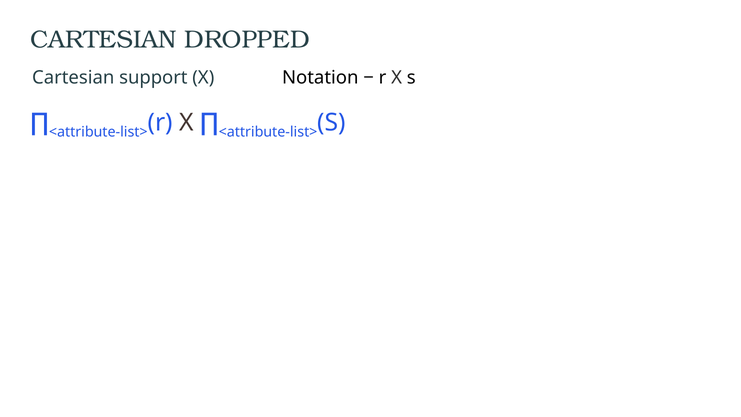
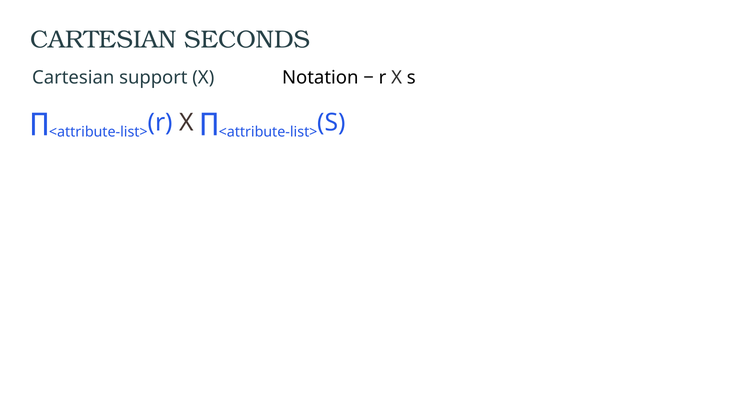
DROPPED: DROPPED -> SECONDS
